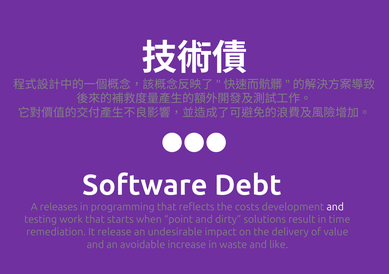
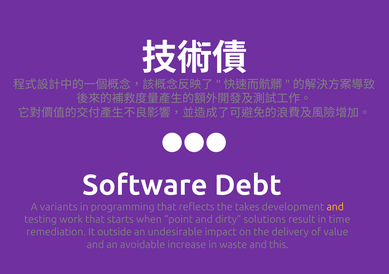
releases: releases -> variants
costs: costs -> takes
and at (335, 207) colour: white -> yellow
release: release -> outside
like: like -> this
